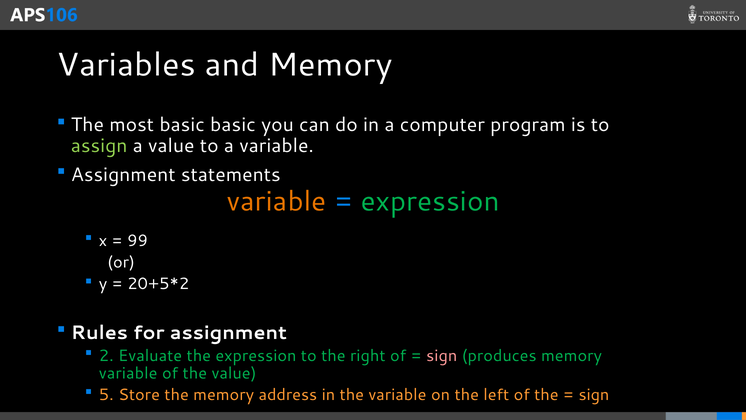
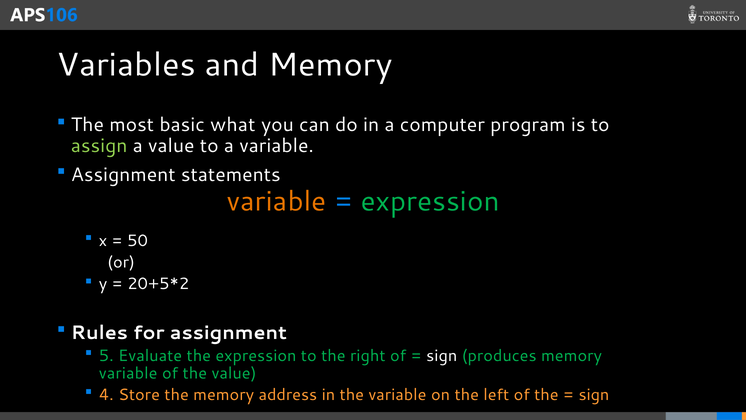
basic basic: basic -> what
99: 99 -> 50
2: 2 -> 5
sign at (442, 356) colour: pink -> white
5: 5 -> 4
